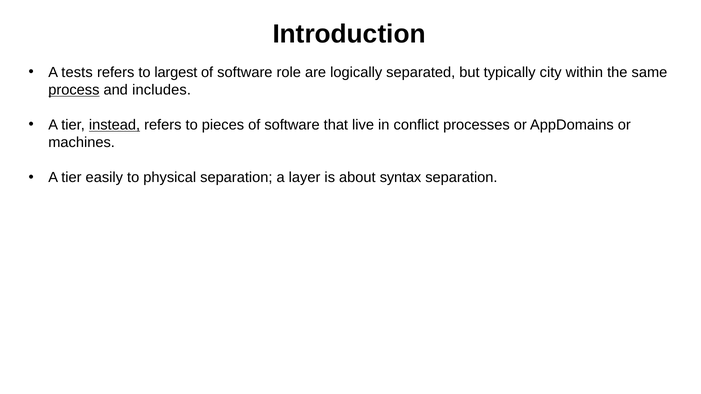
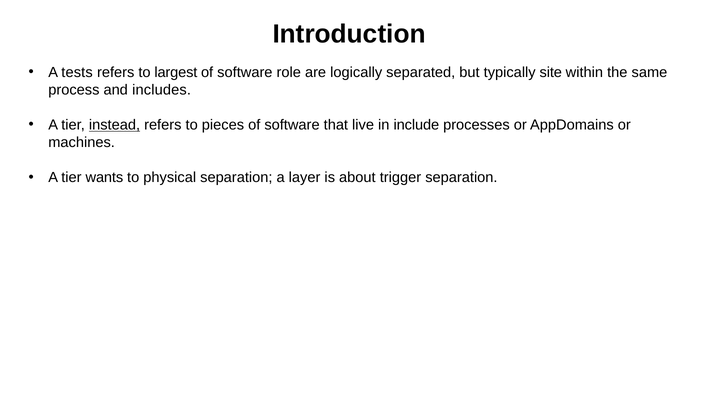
city: city -> site
process underline: present -> none
conflict: conflict -> include
easily: easily -> wants
syntax: syntax -> trigger
